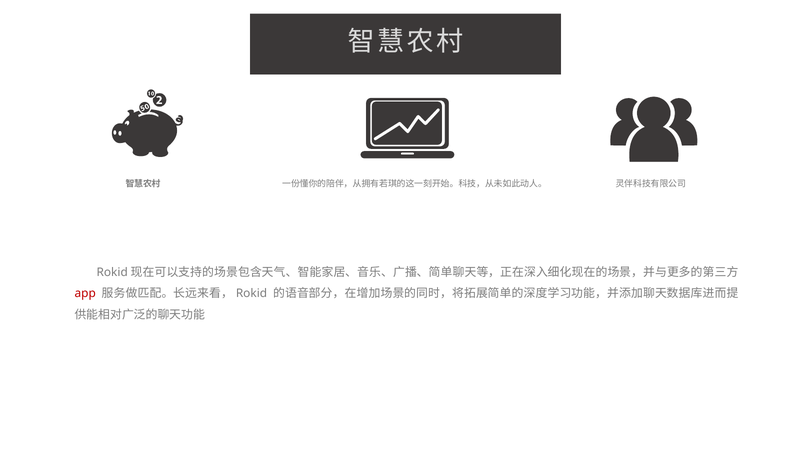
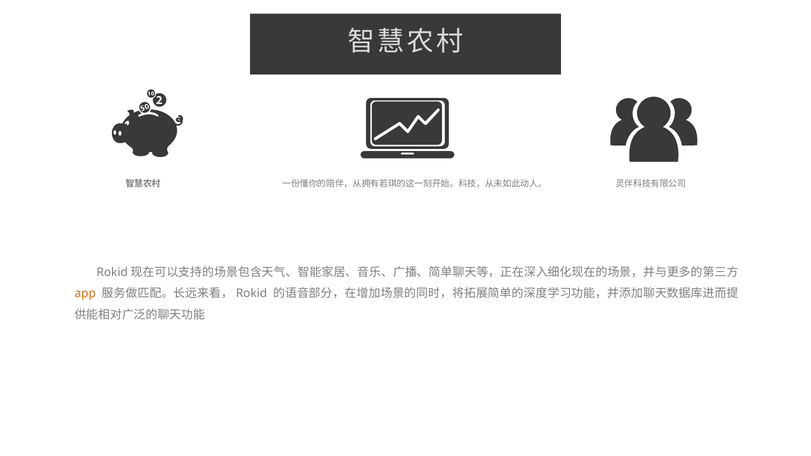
app colour: red -> orange
